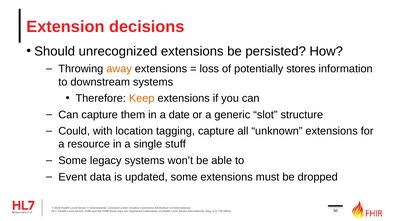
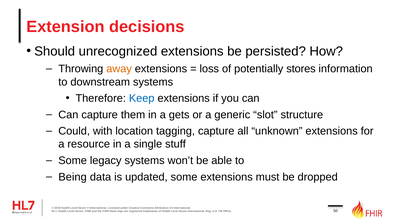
Keep colour: orange -> blue
date: date -> gets
Event: Event -> Being
